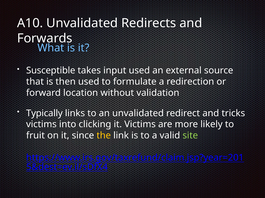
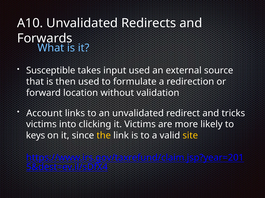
Typically: Typically -> Account
fruit: fruit -> keys
site colour: light green -> yellow
